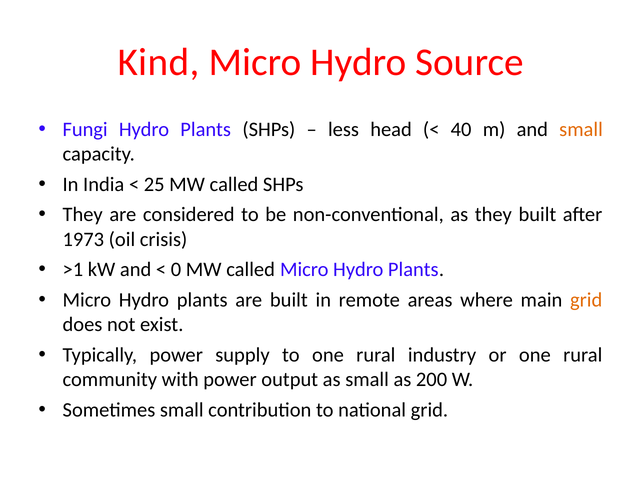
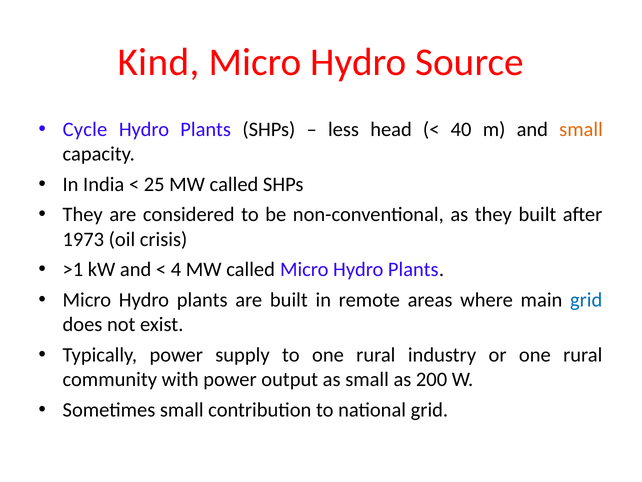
Fungi: Fungi -> Cycle
0: 0 -> 4
grid at (586, 300) colour: orange -> blue
